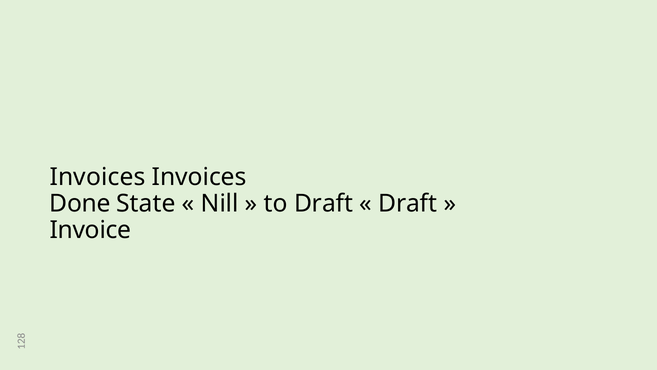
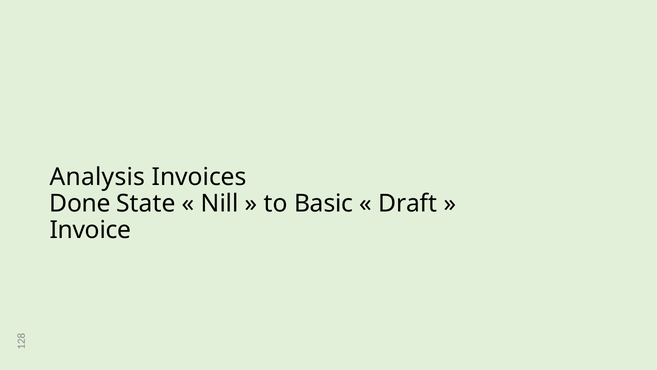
Invoices at (97, 177): Invoices -> Analysis
to Draft: Draft -> Basic
